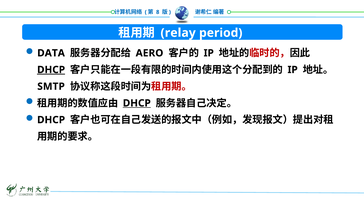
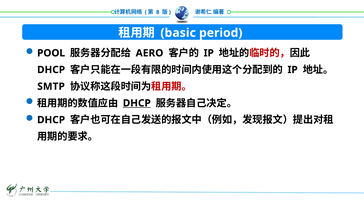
relay: relay -> basic
DATA: DATA -> POOL
DHCP at (51, 70) underline: present -> none
